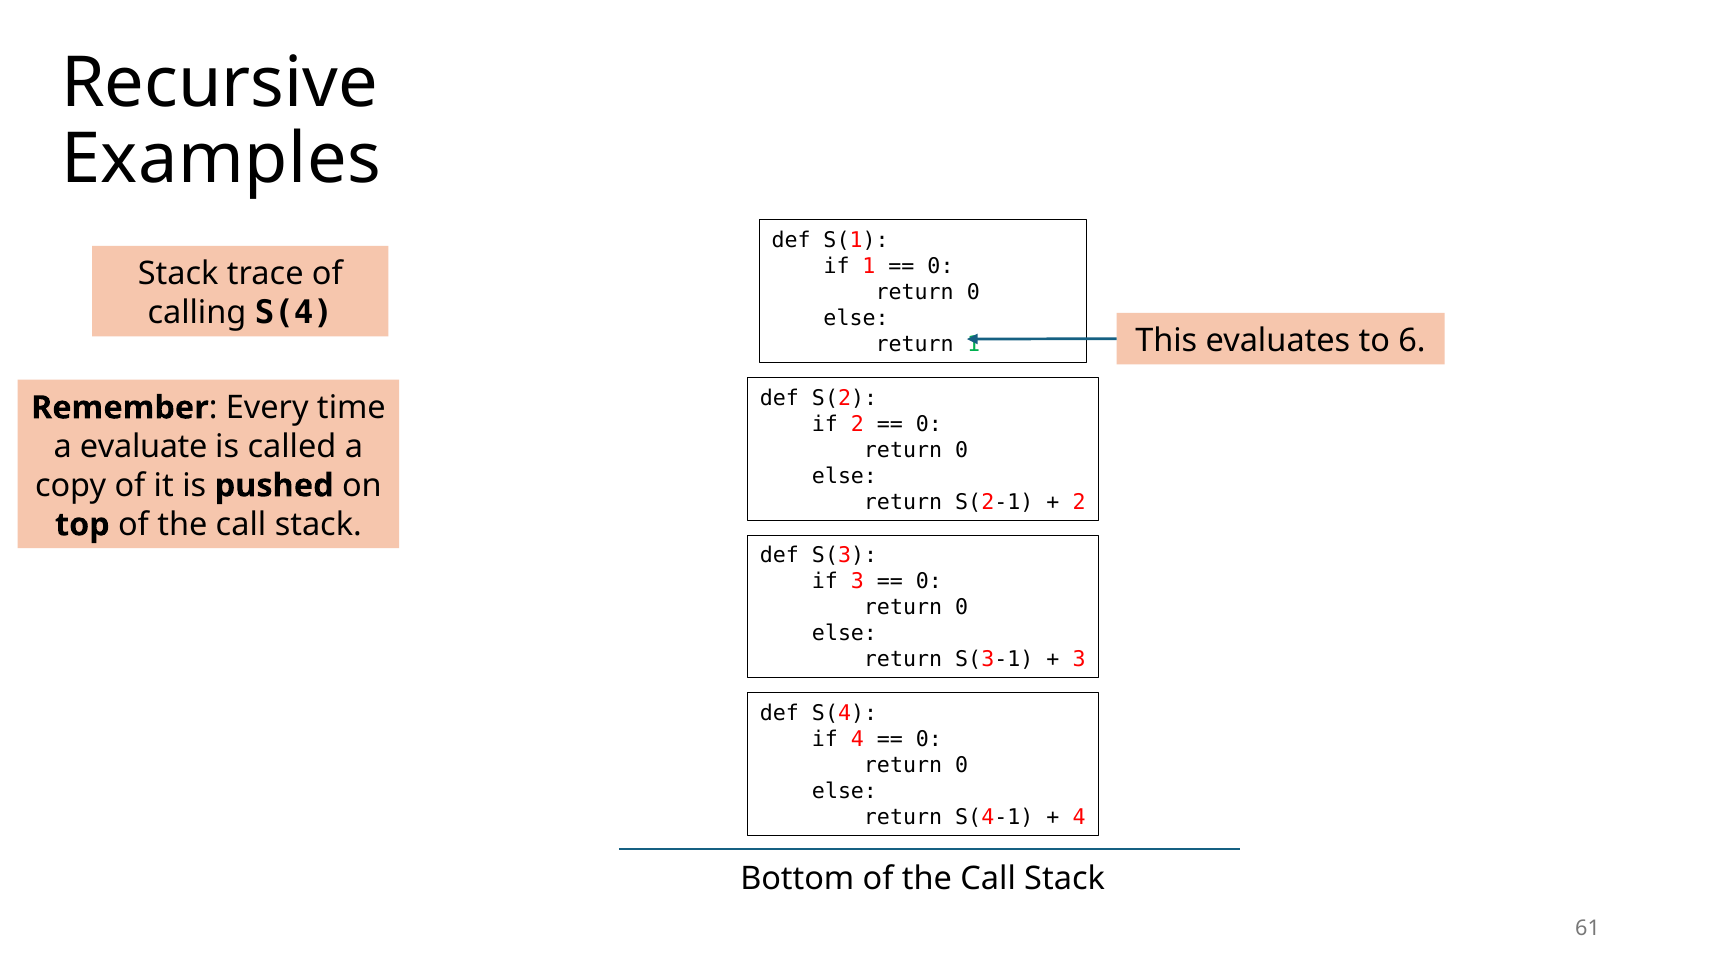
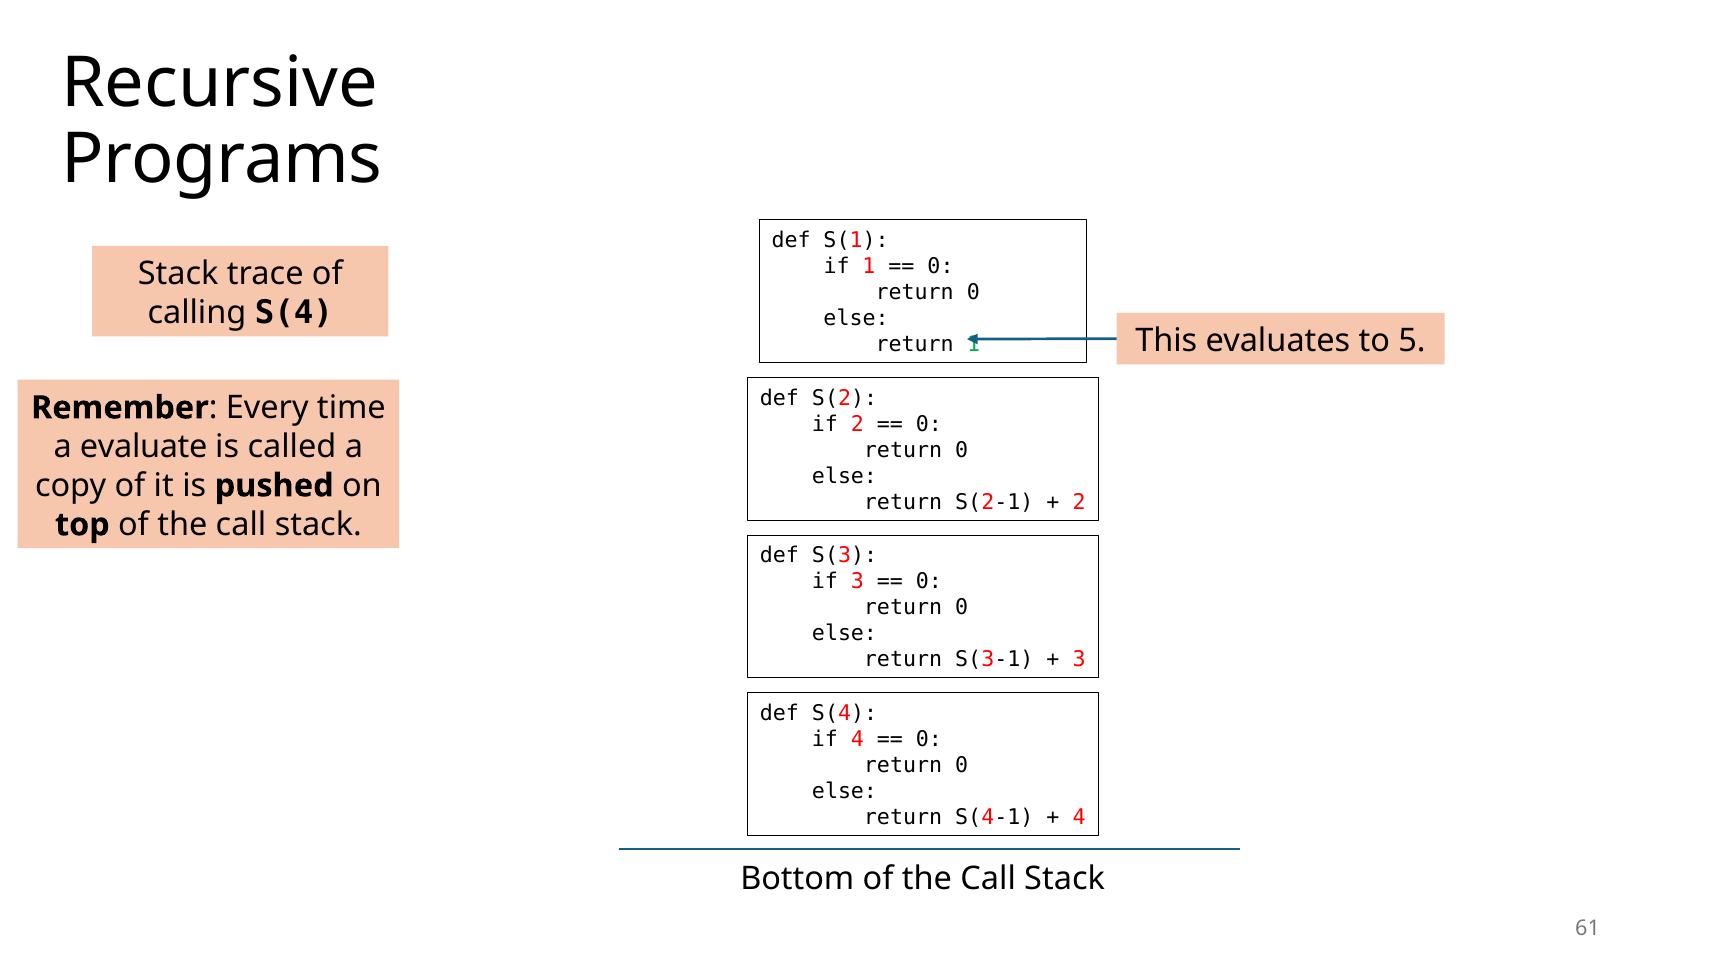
Examples: Examples -> Programs
6: 6 -> 5
